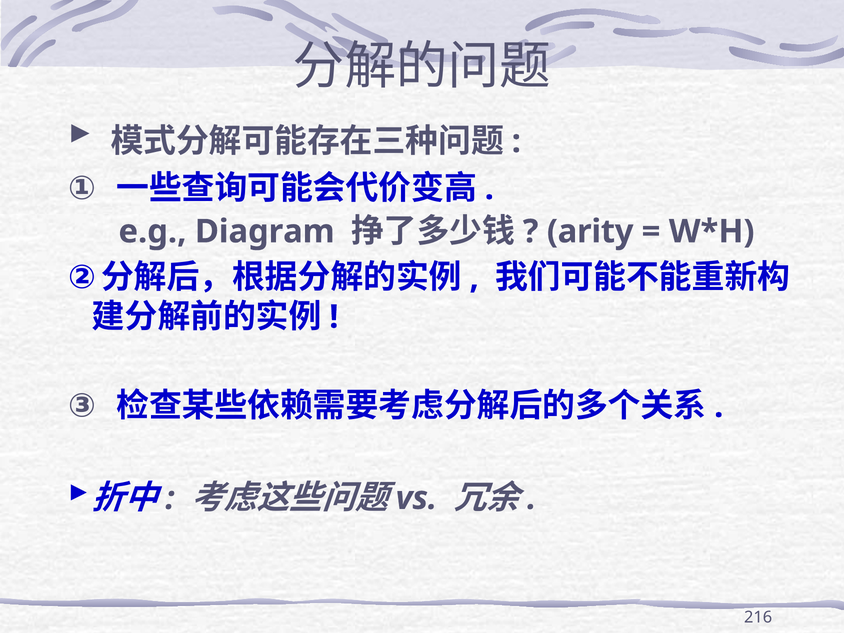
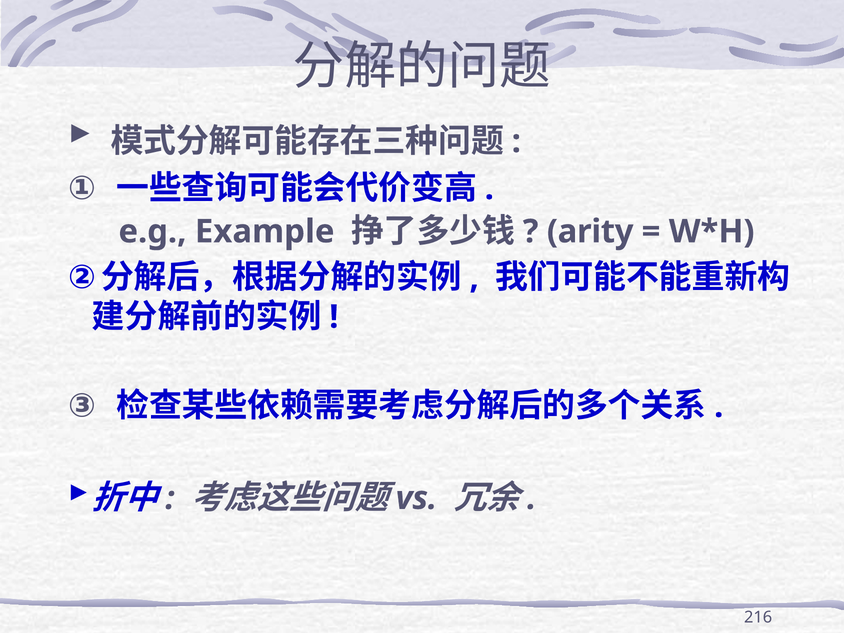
Diagram: Diagram -> Example
